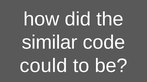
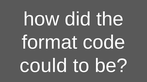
similar: similar -> format
